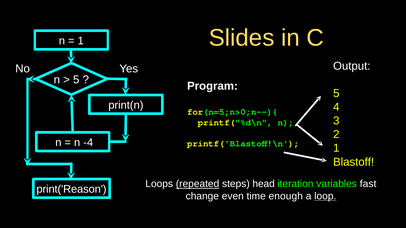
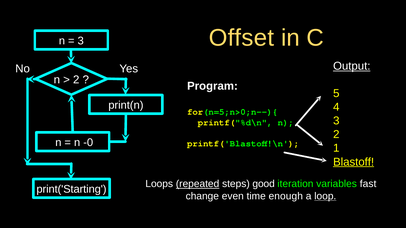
Slides: Slides -> Offset
1 at (81, 41): 1 -> 3
Output underline: none -> present
5 at (76, 80): 5 -> 2
-4: -4 -> -0
Blastoff underline: none -> present
head: head -> good
print('Reason: print('Reason -> print('Starting
